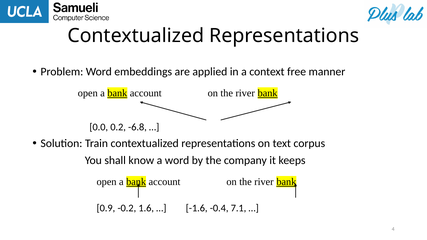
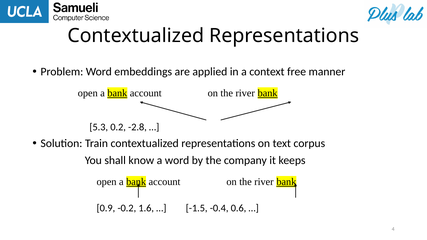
0.0: 0.0 -> 5.3
-6.8: -6.8 -> -2.8
-1.6: -1.6 -> -1.5
7.1: 7.1 -> 0.6
